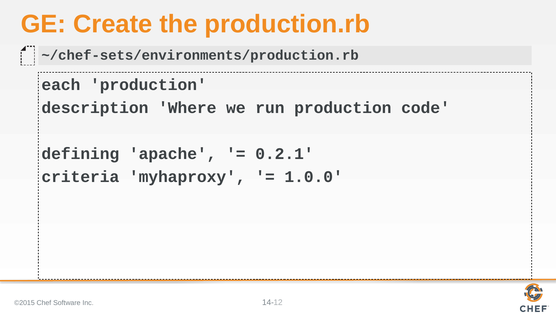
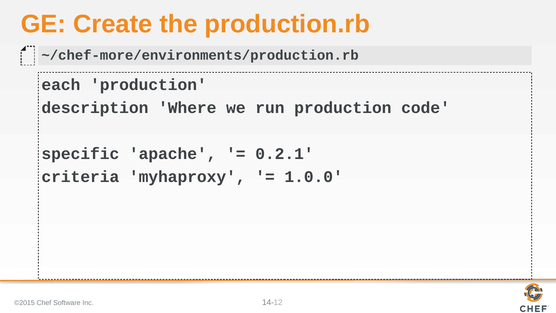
~/chef-sets/environments/production.rb: ~/chef-sets/environments/production.rb -> ~/chef-more/environments/production.rb
defining: defining -> specific
